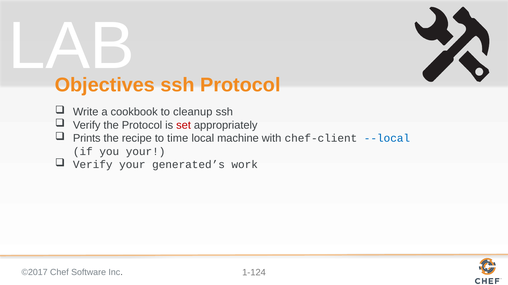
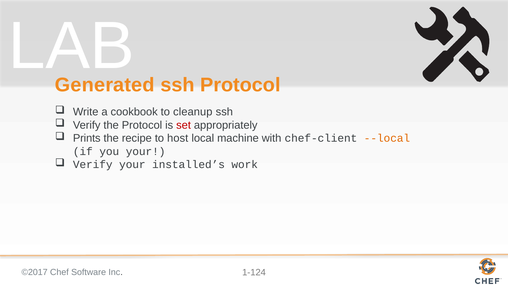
Objectives: Objectives -> Generated
time: time -> host
--local colour: blue -> orange
generated’s: generated’s -> installed’s
